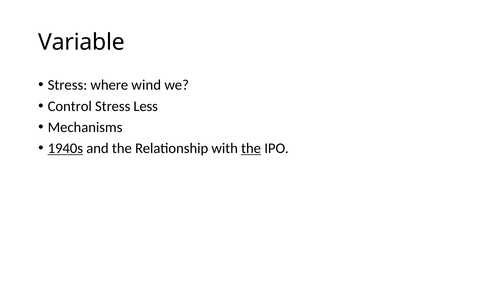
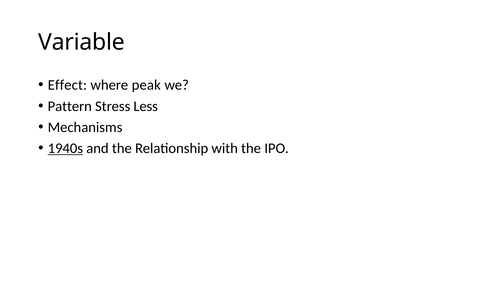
Stress at (67, 85): Stress -> Effect
wind: wind -> peak
Control: Control -> Pattern
the at (251, 148) underline: present -> none
